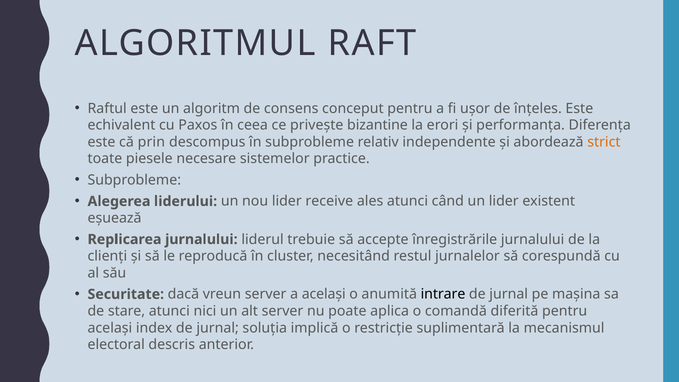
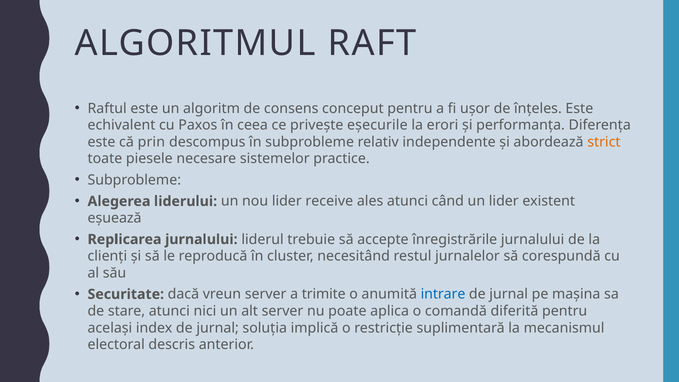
bizantine: bizantine -> eșecurile
a același: același -> trimite
intrare colour: black -> blue
